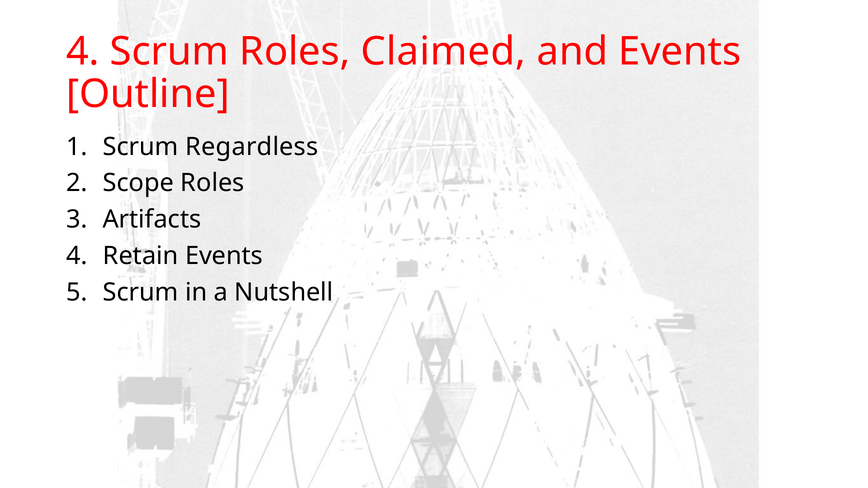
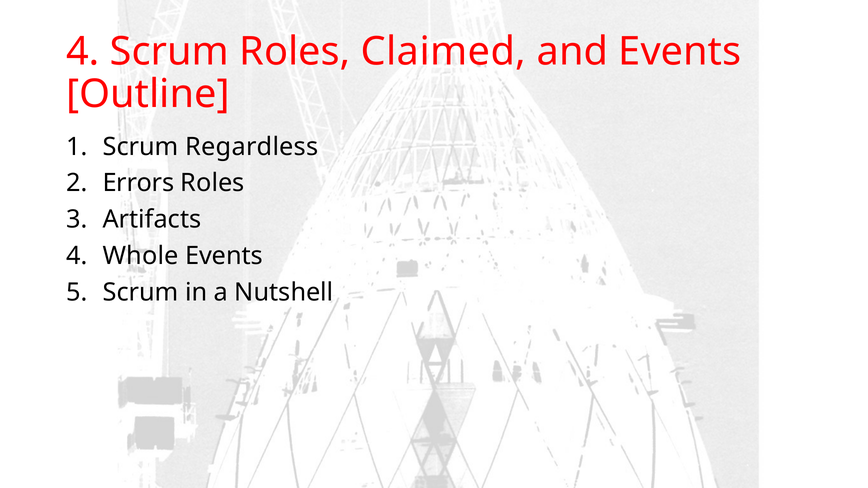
Scope: Scope -> Errors
Retain: Retain -> Whole
